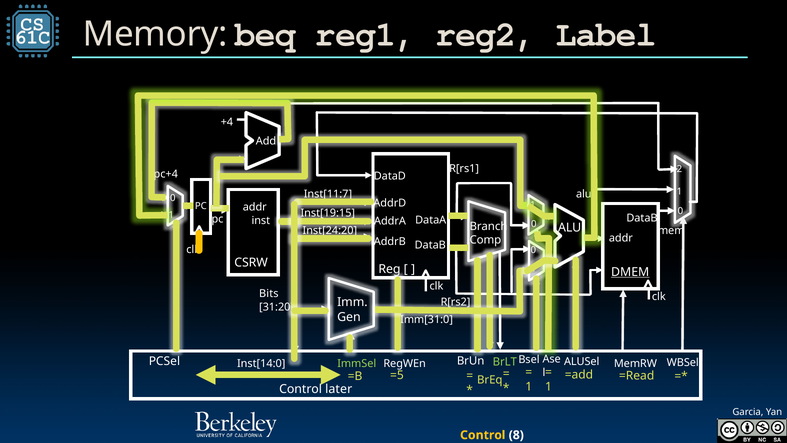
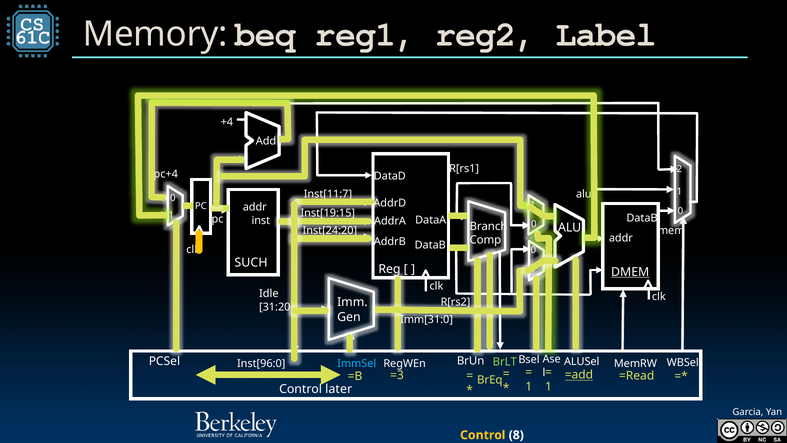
CSRW: CSRW -> SUCH
Bits: Bits -> Idle
Inst[14:0: Inst[14:0 -> Inst[96:0
ImmSel colour: light green -> light blue
=add underline: none -> present
=5: =5 -> =3
